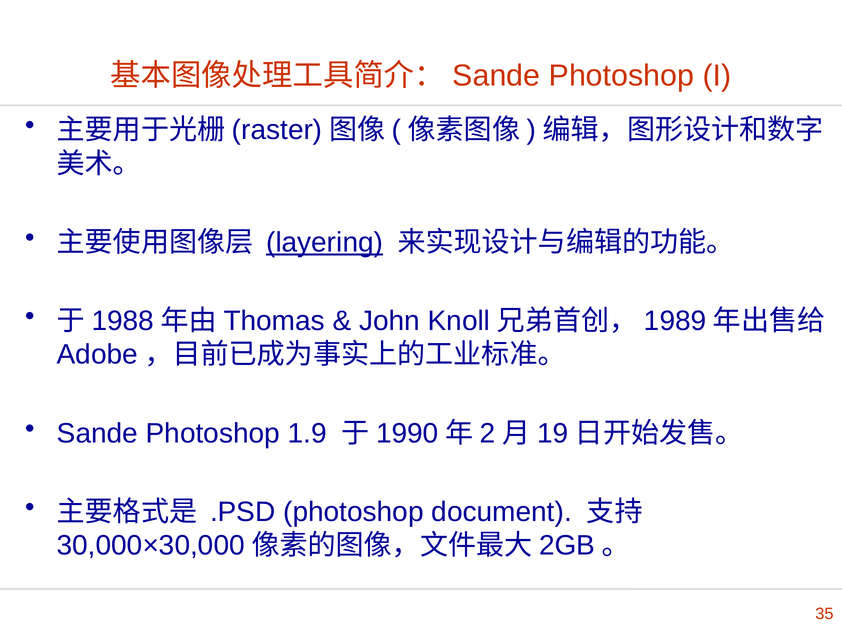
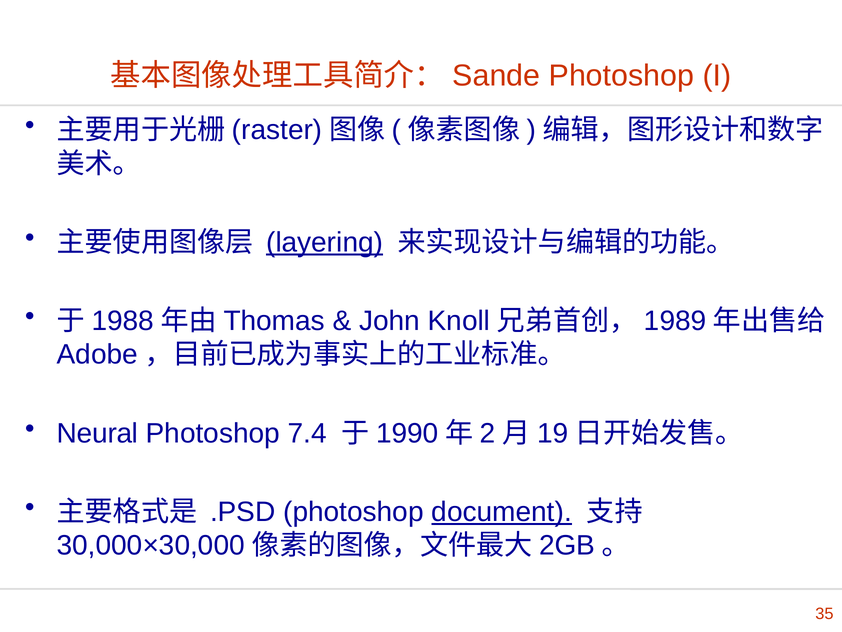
Sande at (97, 433): Sande -> Neural
1.9: 1.9 -> 7.4
document underline: none -> present
